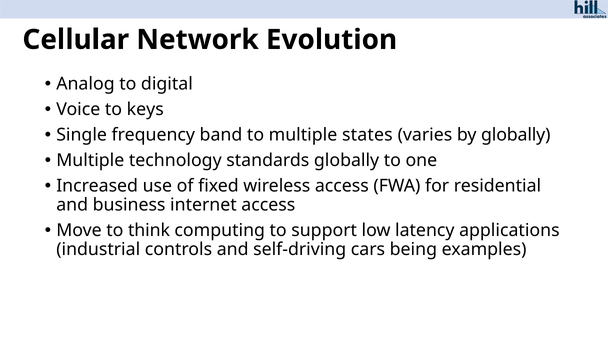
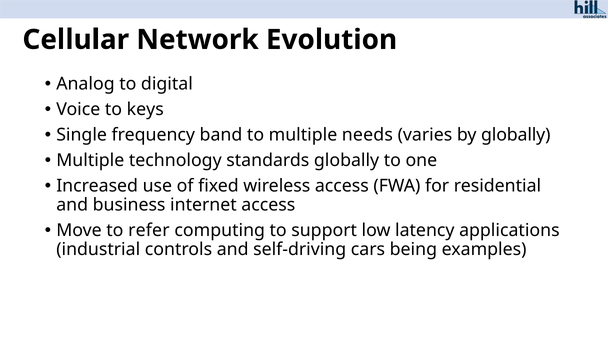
states: states -> needs
think: think -> refer
